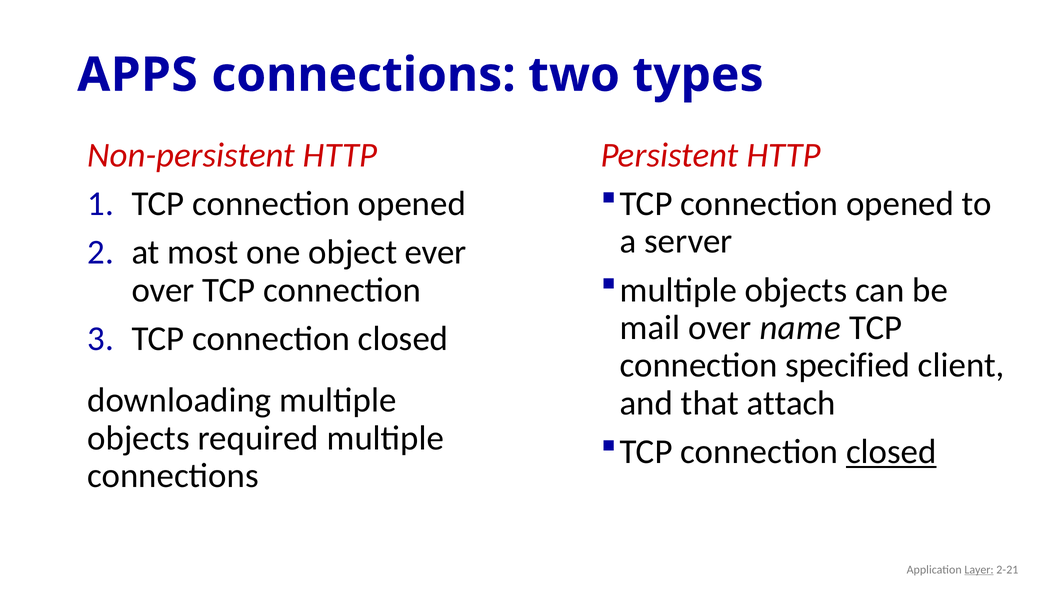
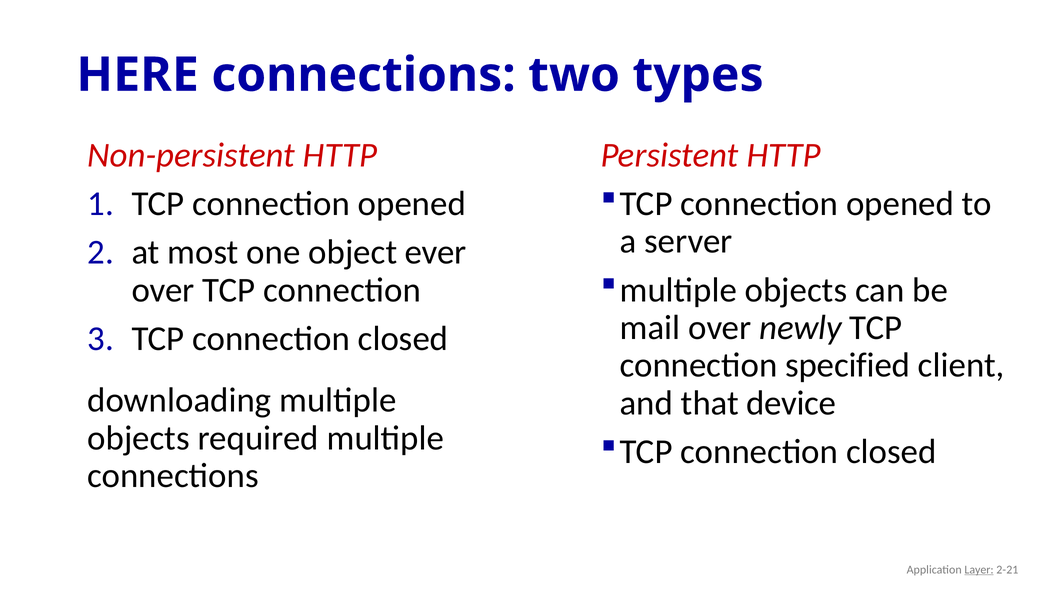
APPS: APPS -> HERE
name: name -> newly
attach: attach -> device
closed at (891, 451) underline: present -> none
